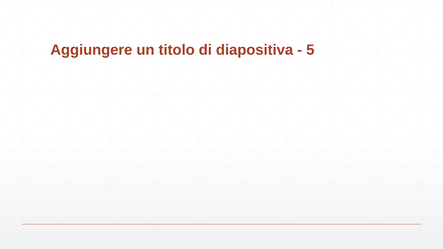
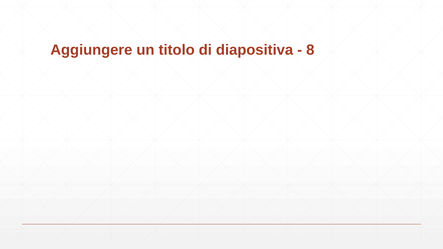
5: 5 -> 8
